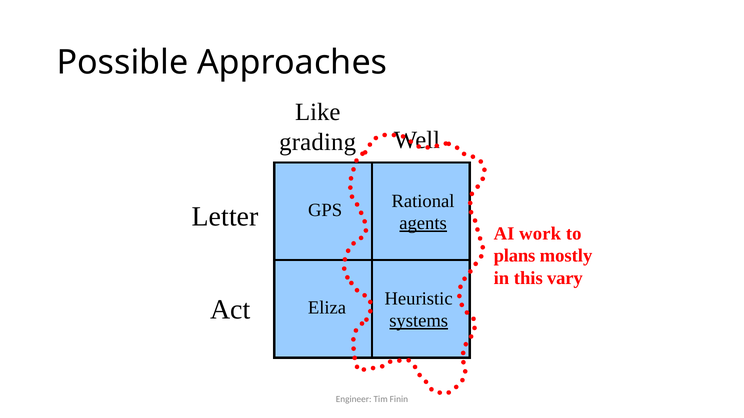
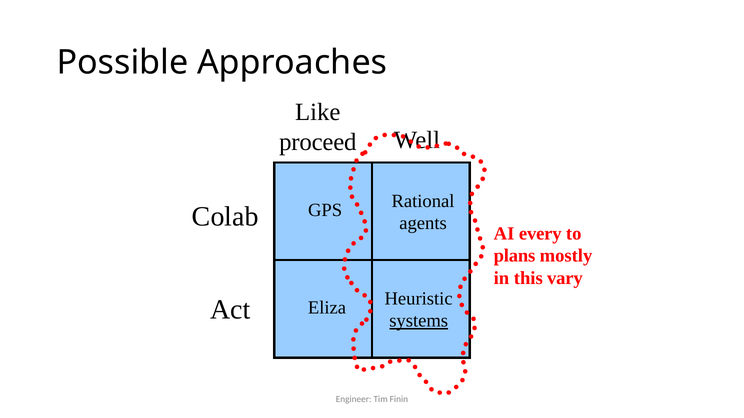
grading: grading -> proceed
Letter: Letter -> Colab
agents underline: present -> none
work: work -> every
